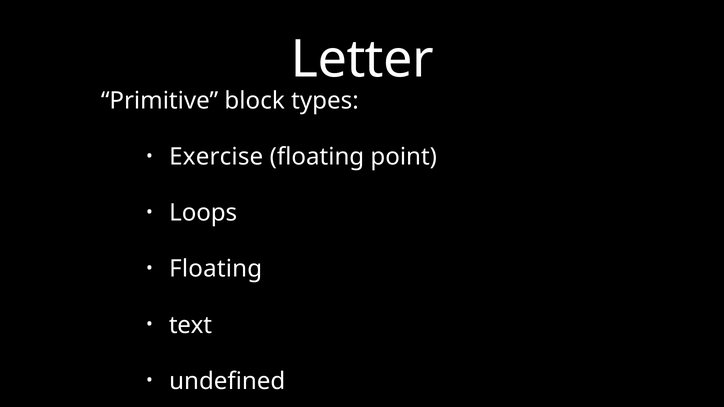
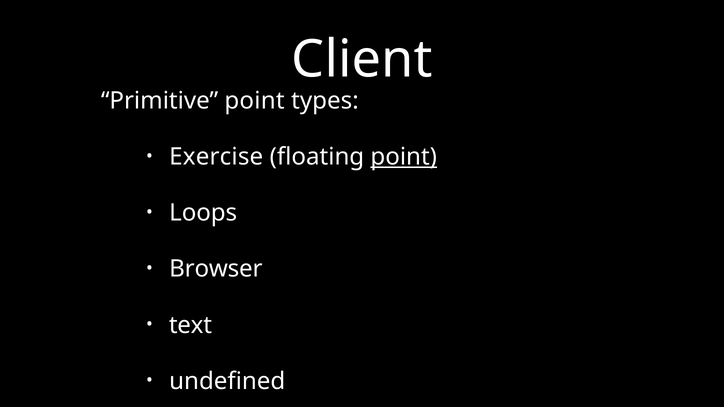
Letter: Letter -> Client
Primitive block: block -> point
point at (404, 157) underline: none -> present
Floating at (216, 269): Floating -> Browser
